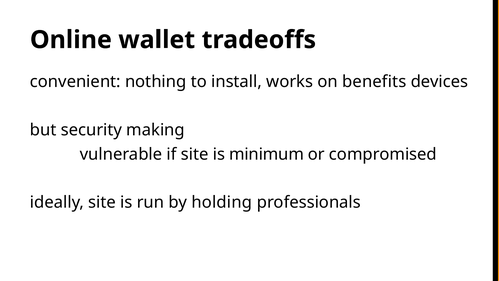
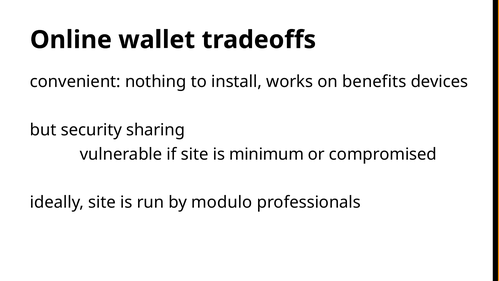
making: making -> sharing
holding: holding -> modulo
